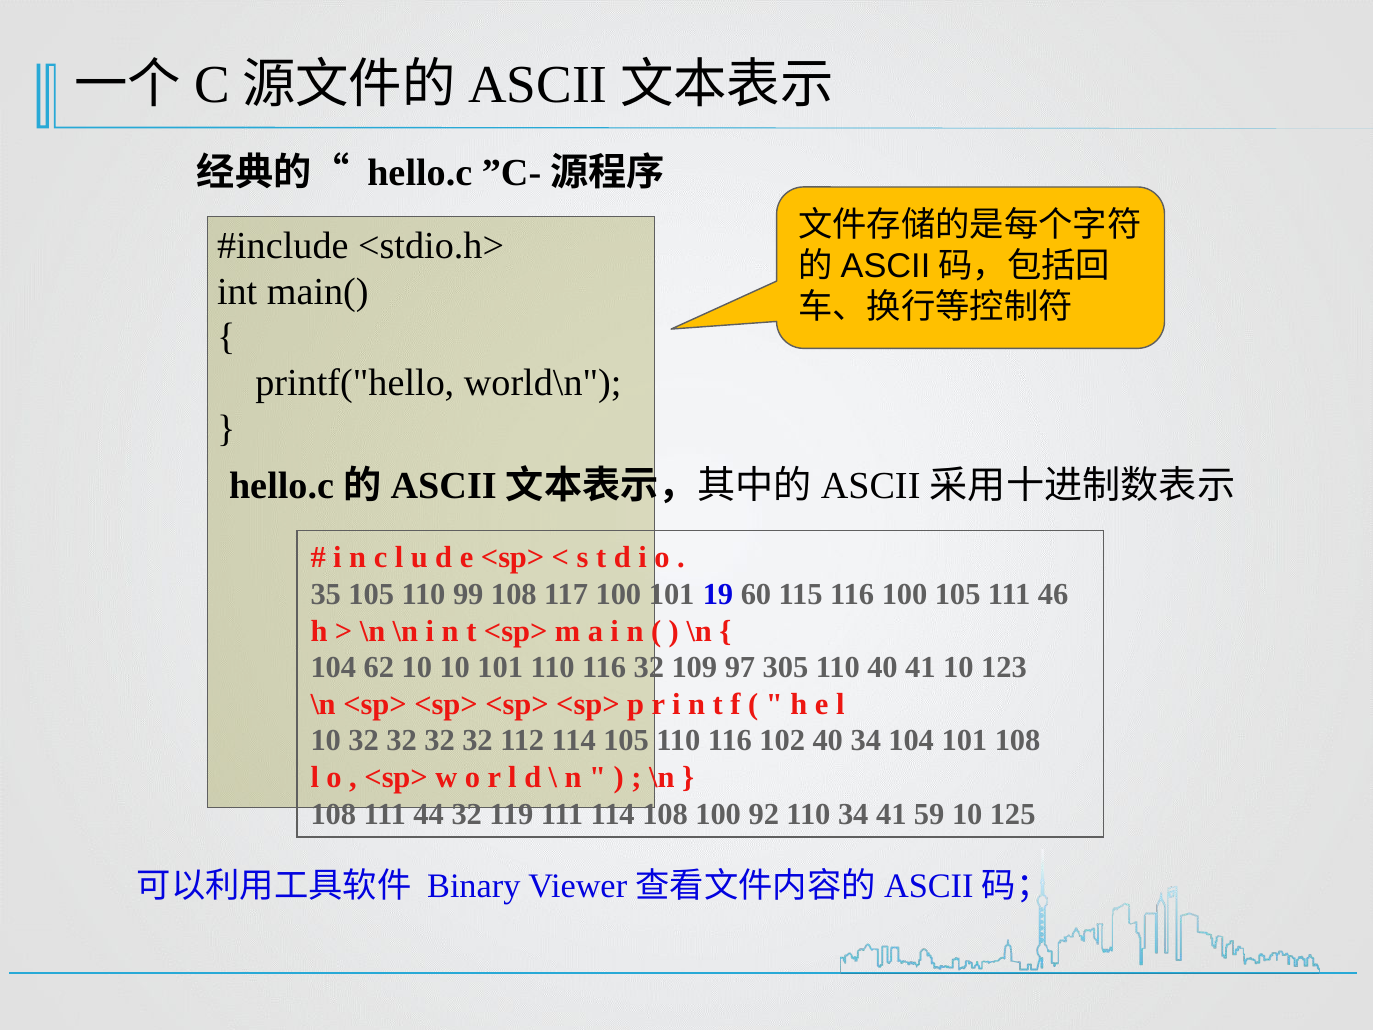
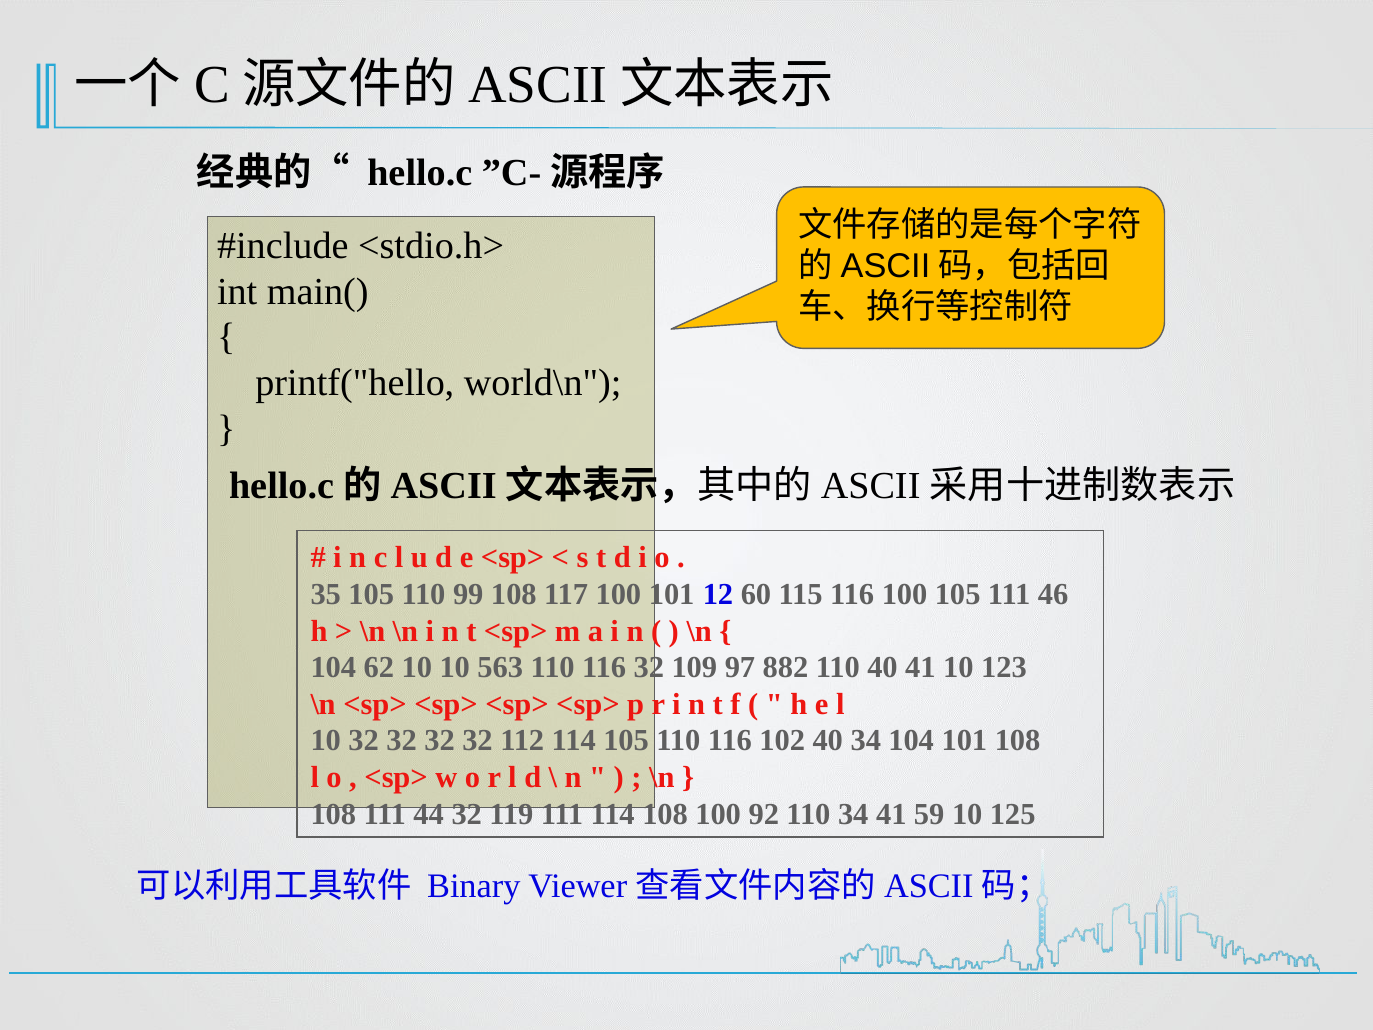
19: 19 -> 12
10 101: 101 -> 563
305: 305 -> 882
